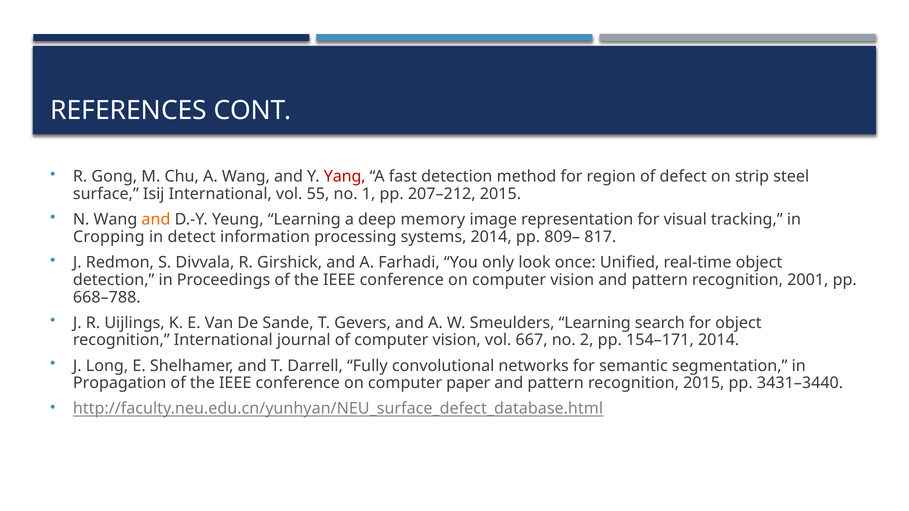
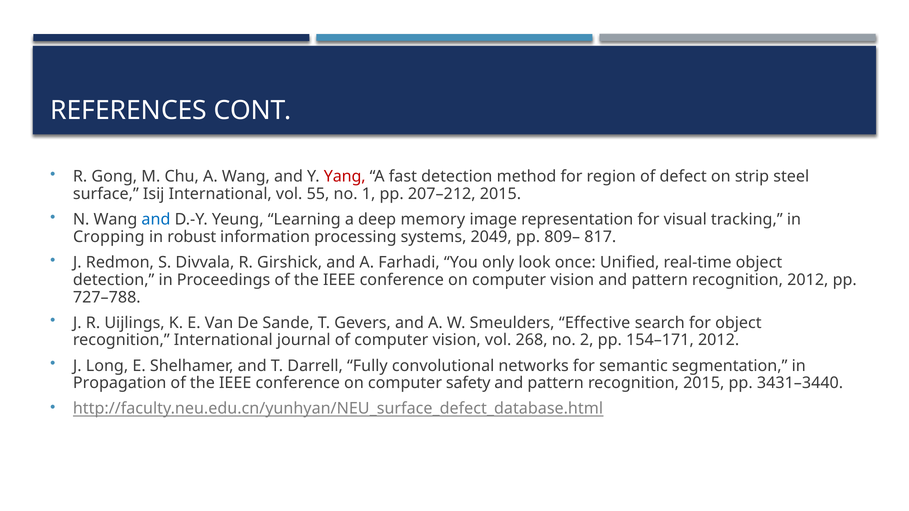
and at (156, 220) colour: orange -> blue
detect: detect -> robust
systems 2014: 2014 -> 2049
recognition 2001: 2001 -> 2012
668–788: 668–788 -> 727–788
Smeulders Learning: Learning -> Effective
667: 667 -> 268
154–171 2014: 2014 -> 2012
paper: paper -> safety
